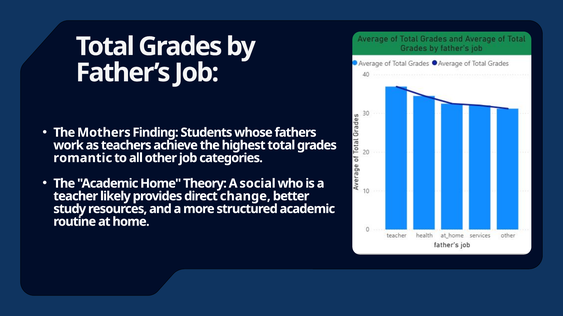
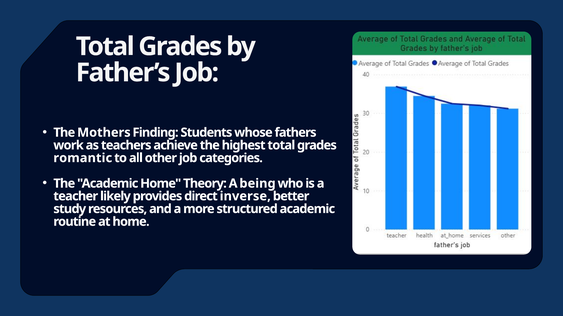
social: social -> being
change: change -> inverse
